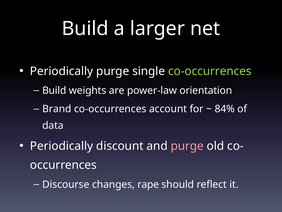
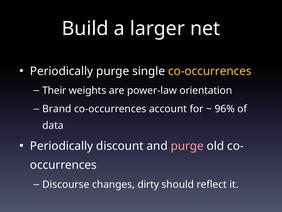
co-occurrences at (210, 71) colour: light green -> yellow
Build at (54, 90): Build -> Their
84%: 84% -> 96%
rape: rape -> dirty
